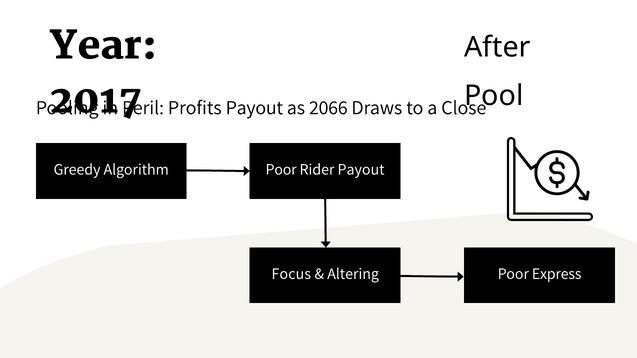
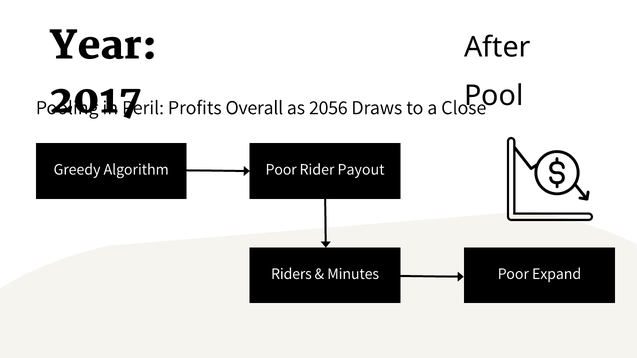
Profits Payout: Payout -> Overall
2066: 2066 -> 2056
Focus: Focus -> Riders
Altering: Altering -> Minutes
Express: Express -> Expand
